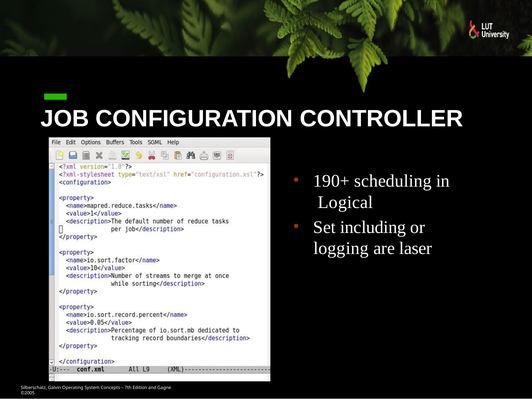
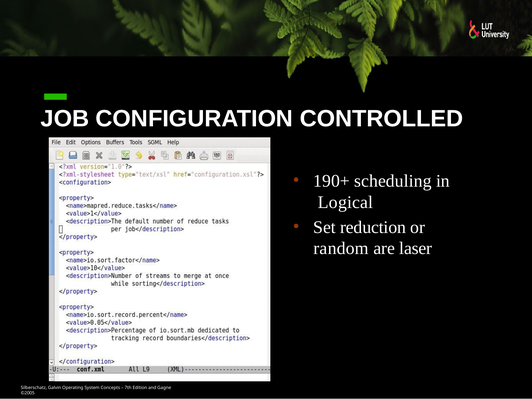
CONTROLLER: CONTROLLER -> CONTROLLED
including: including -> reduction
logging: logging -> random
